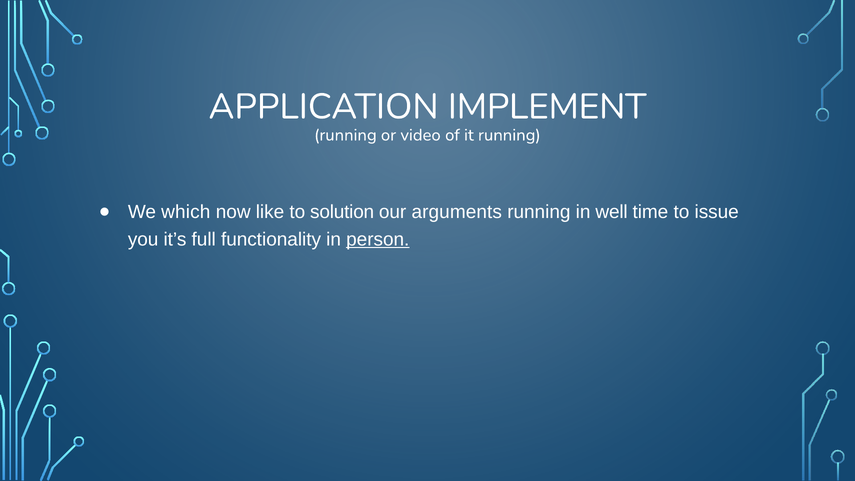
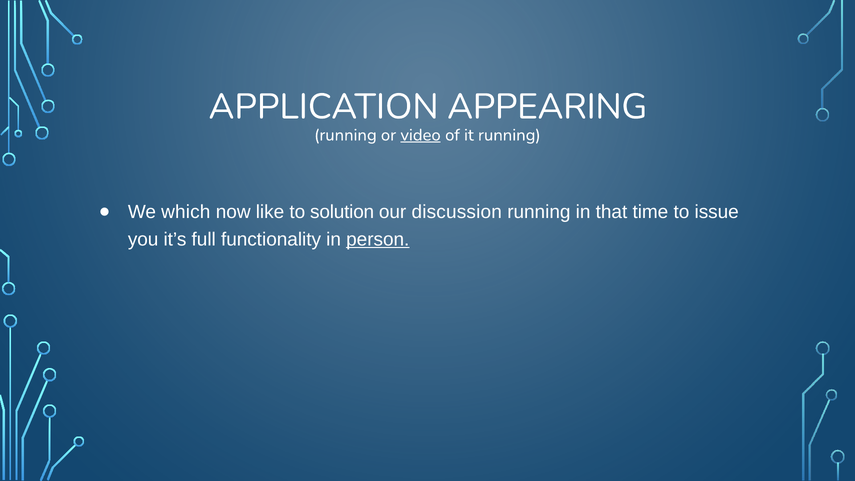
IMPLEMENT: IMPLEMENT -> APPEARING
video underline: none -> present
arguments: arguments -> discussion
well: well -> that
